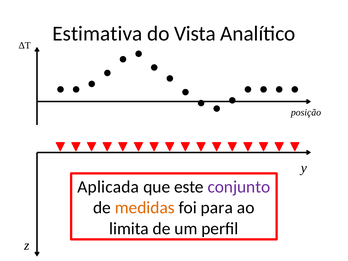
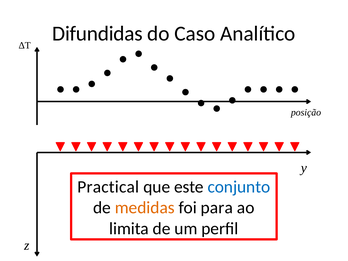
Estimativa: Estimativa -> Difundidas
Vista: Vista -> Caso
Aplicada: Aplicada -> Practical
conjunto colour: purple -> blue
